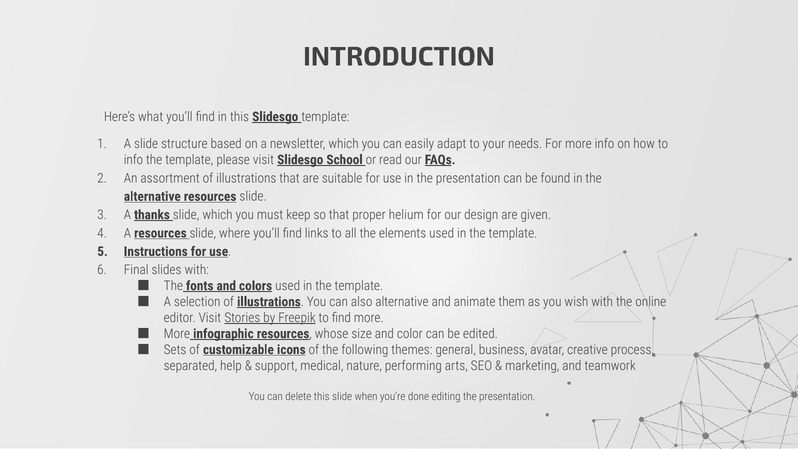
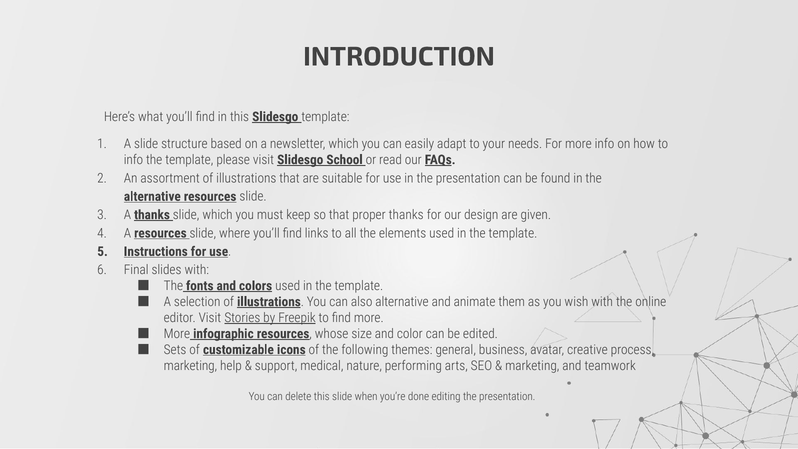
proper helium: helium -> thanks
separated at (190, 366): separated -> marketing
